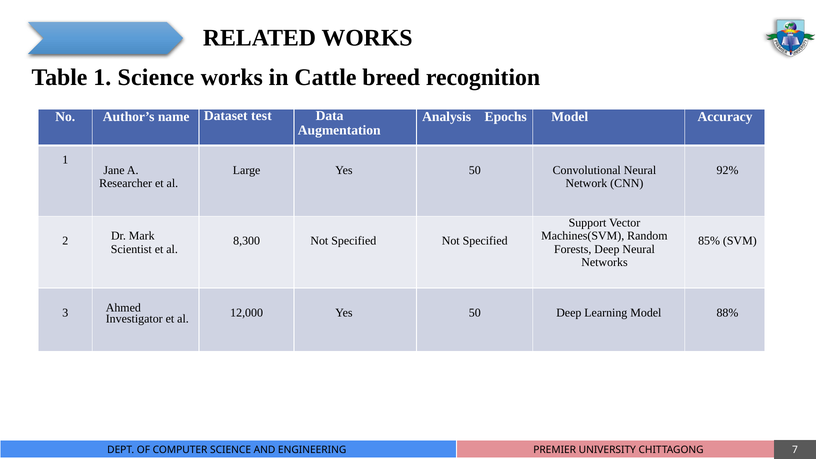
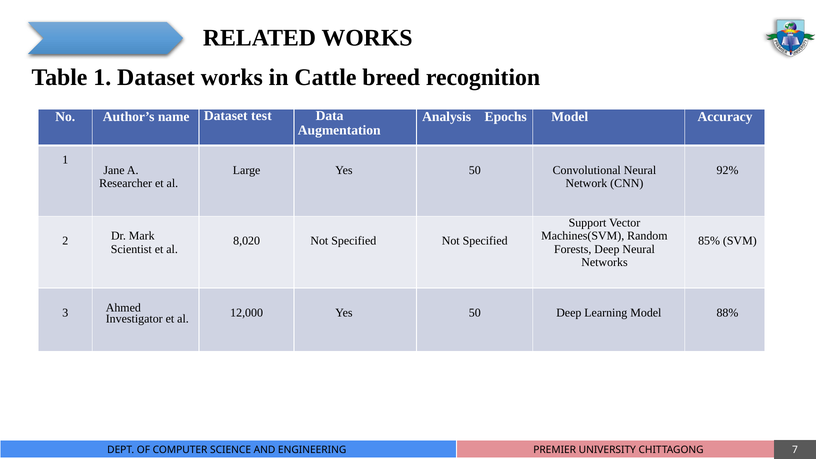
1 Science: Science -> Dataset
8,300: 8,300 -> 8,020
